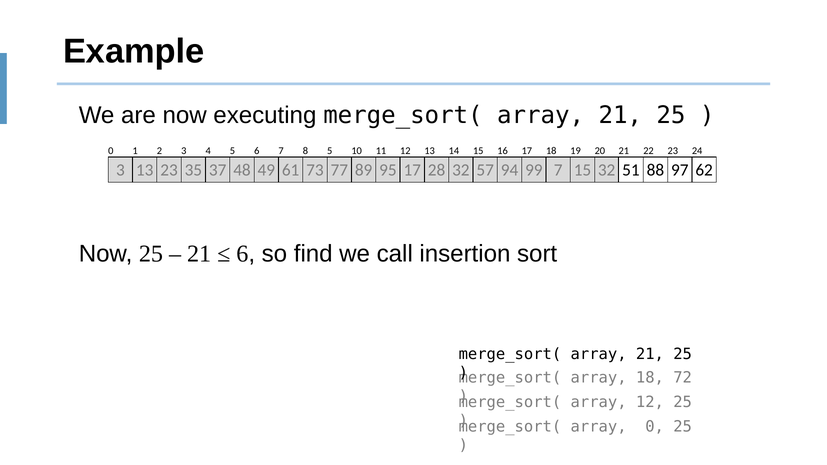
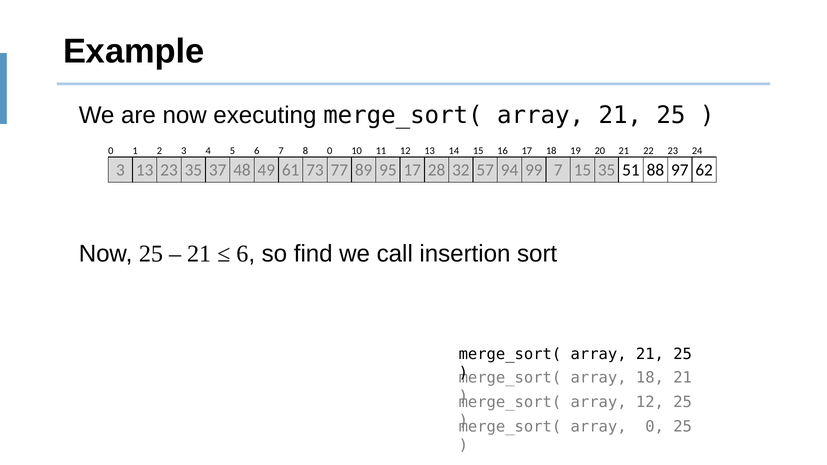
8 5: 5 -> 0
15 32: 32 -> 35
18 72: 72 -> 21
